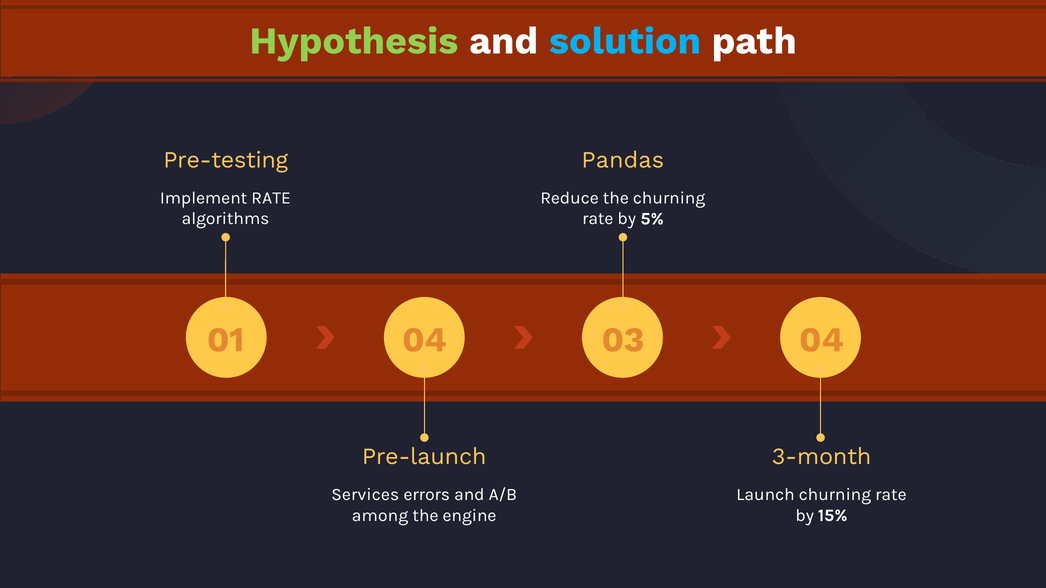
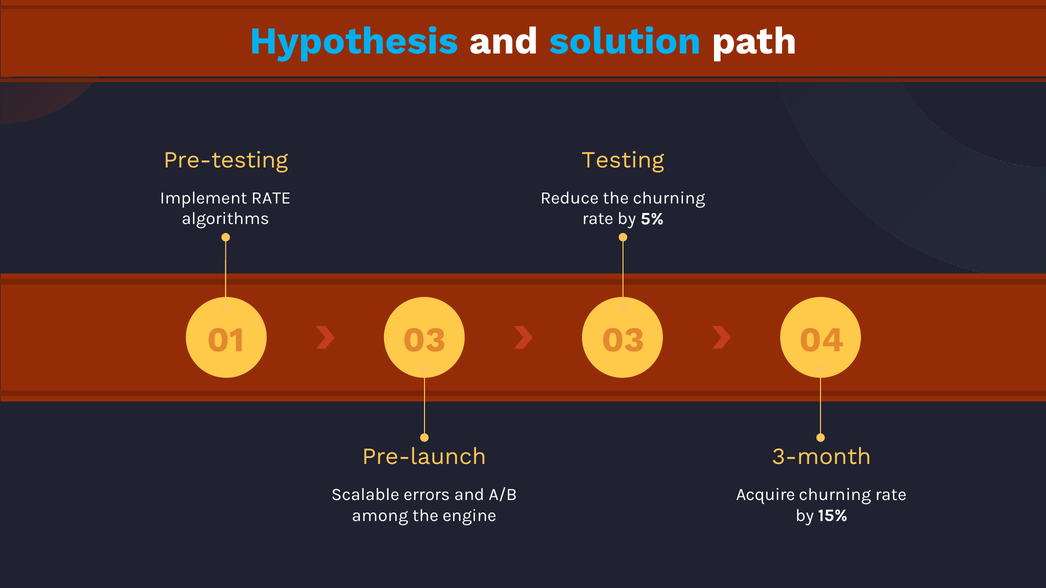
Hypothesis colour: light green -> light blue
Pandas: Pandas -> Testing
01 04: 04 -> 03
Services: Services -> Scalable
Launch: Launch -> Acquire
